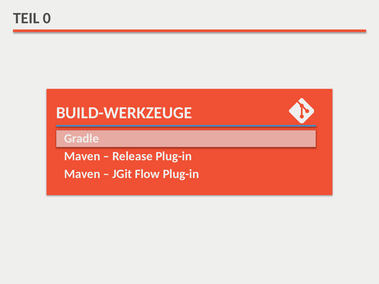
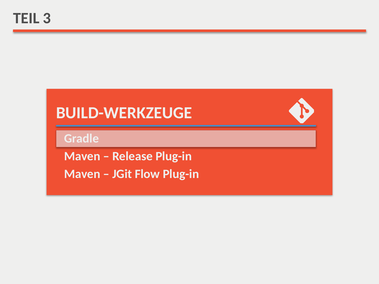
0: 0 -> 3
